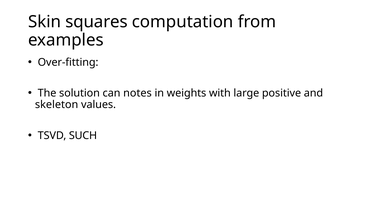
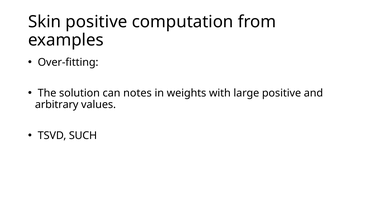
Skin squares: squares -> positive
skeleton: skeleton -> arbitrary
